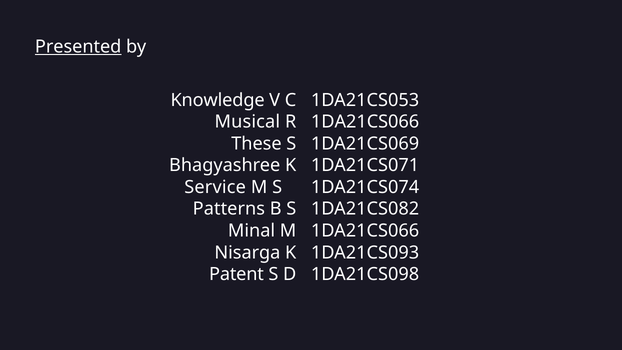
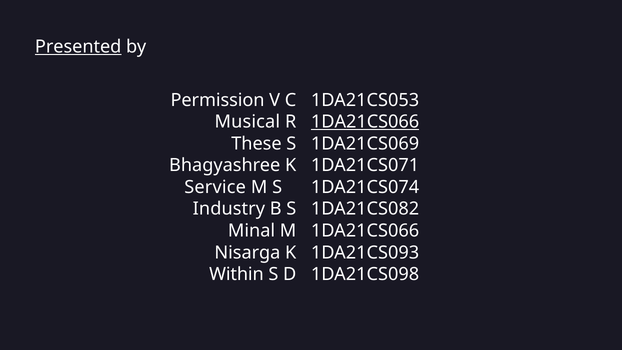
Knowledge: Knowledge -> Permission
1DA21CS066 at (365, 122) underline: none -> present
Patterns: Patterns -> Industry
Patent: Patent -> Within
